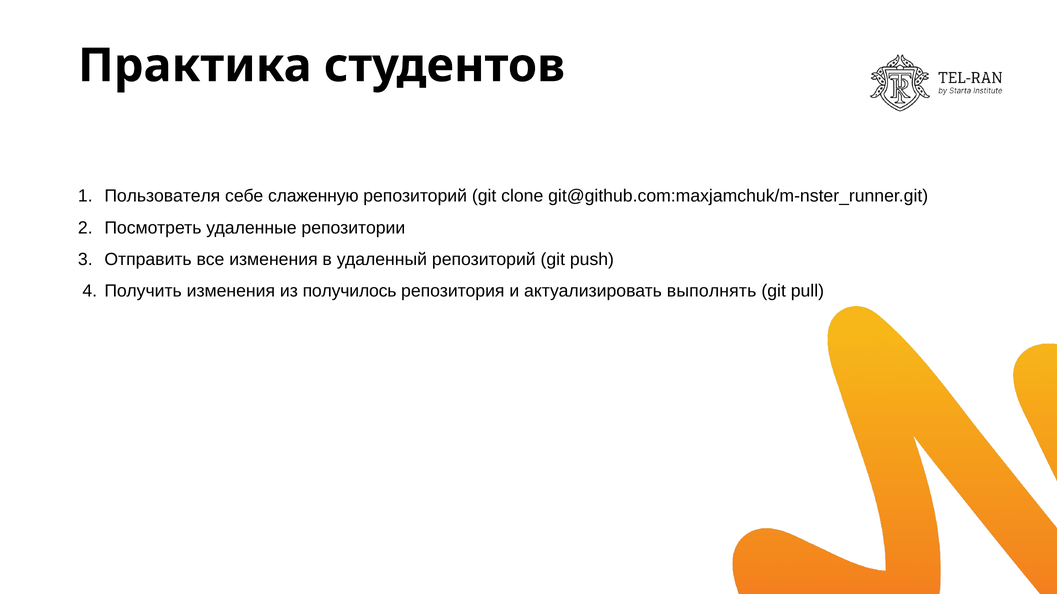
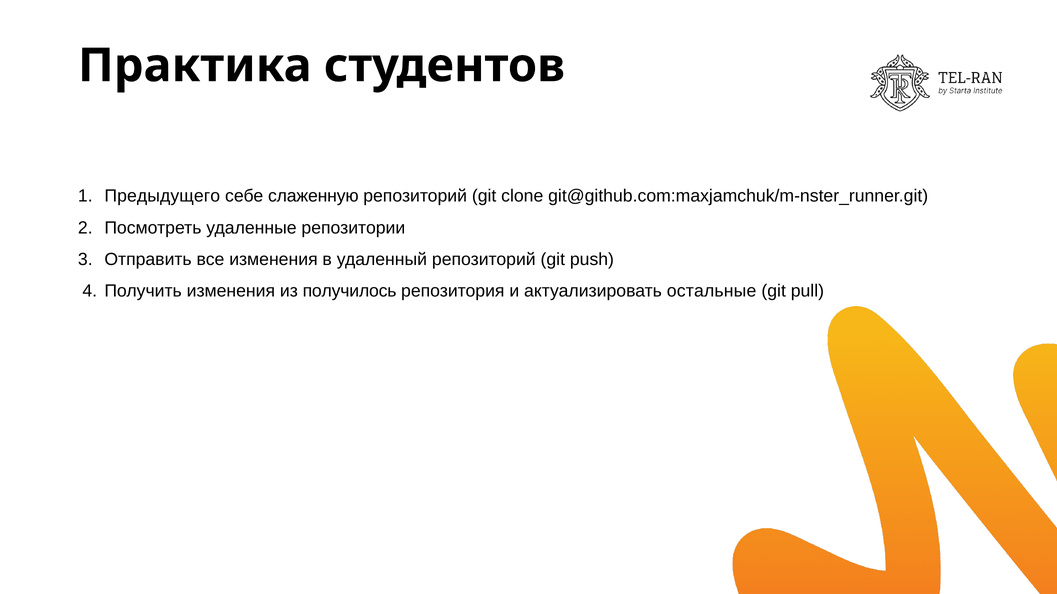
Пользователя: Пользователя -> Предыдущего
выполнять: выполнять -> остальные
